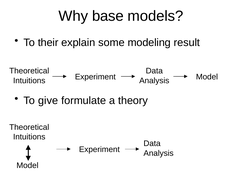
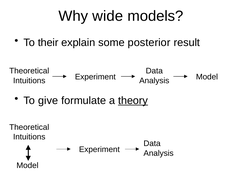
base: base -> wide
modeling: modeling -> posterior
theory underline: none -> present
